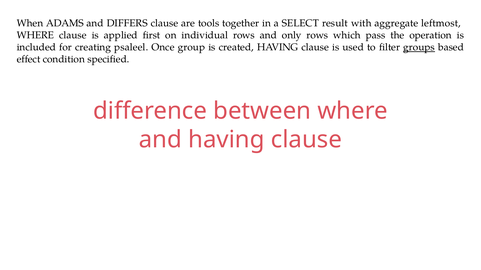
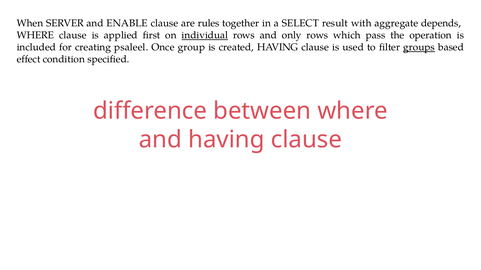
ADAMS: ADAMS -> SERVER
DIFFERS: DIFFERS -> ENABLE
tools: tools -> rules
leftmost: leftmost -> depends
individual underline: none -> present
